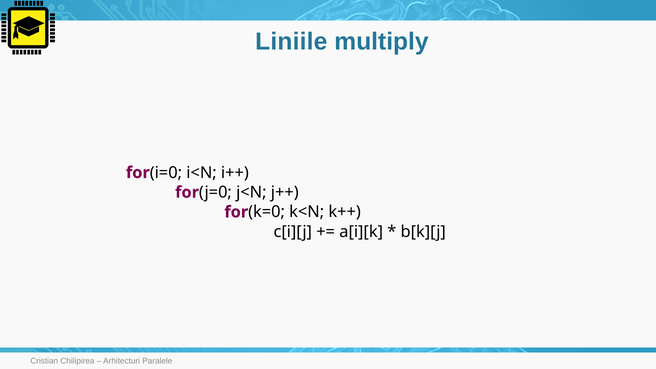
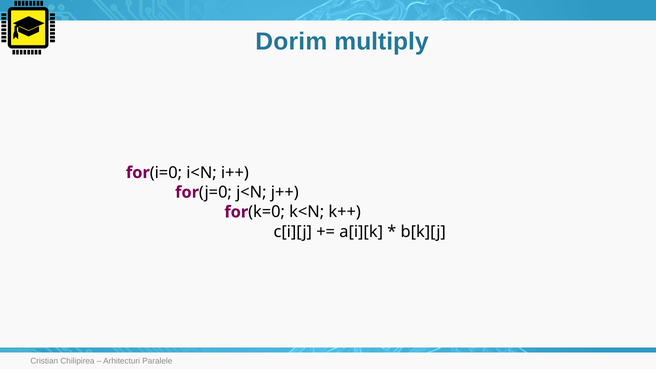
Liniile: Liniile -> Dorim
